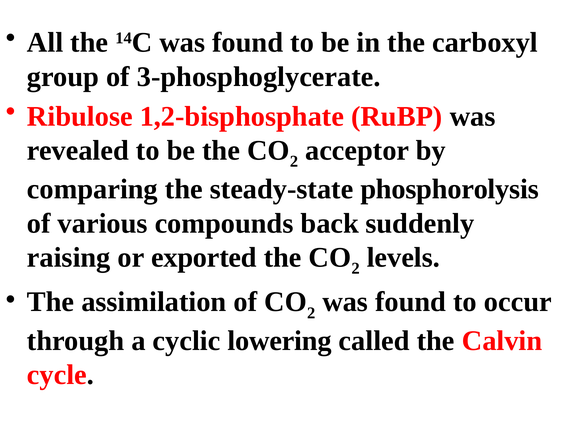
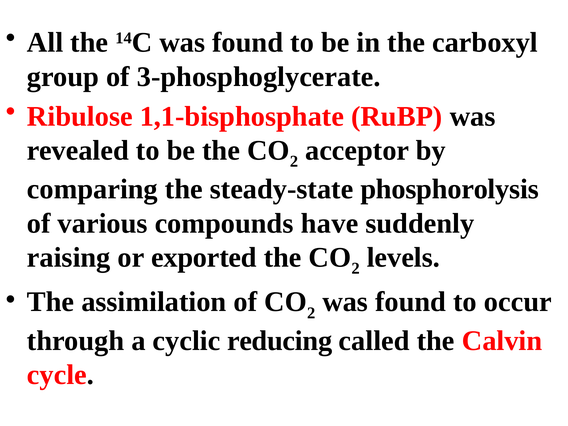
1,2-bisphosphate: 1,2-bisphosphate -> 1,1-bisphosphate
back: back -> have
lowering: lowering -> reducing
